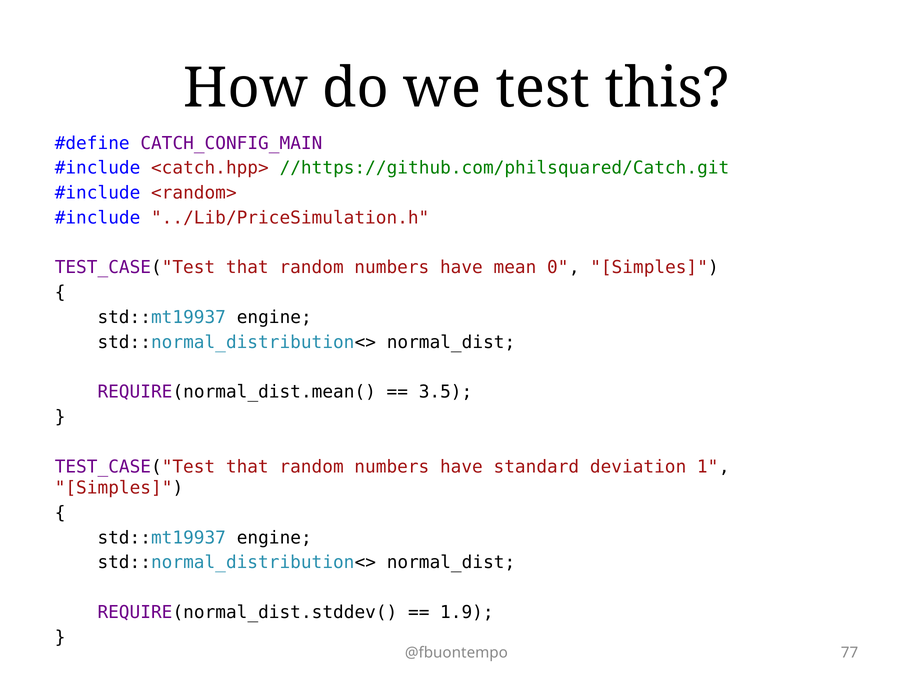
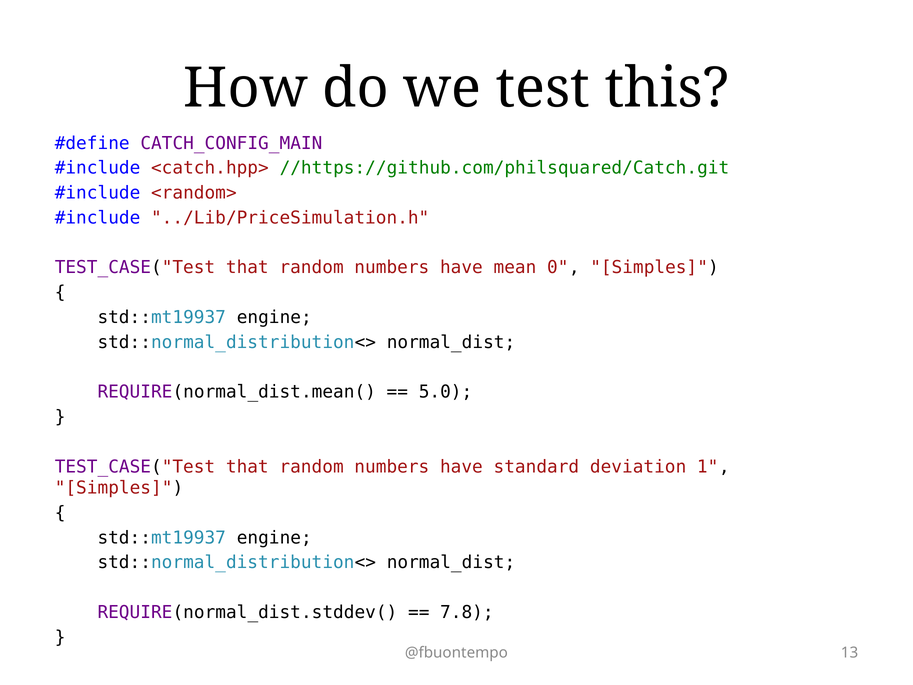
3.5: 3.5 -> 5.0
1.9: 1.9 -> 7.8
77: 77 -> 13
